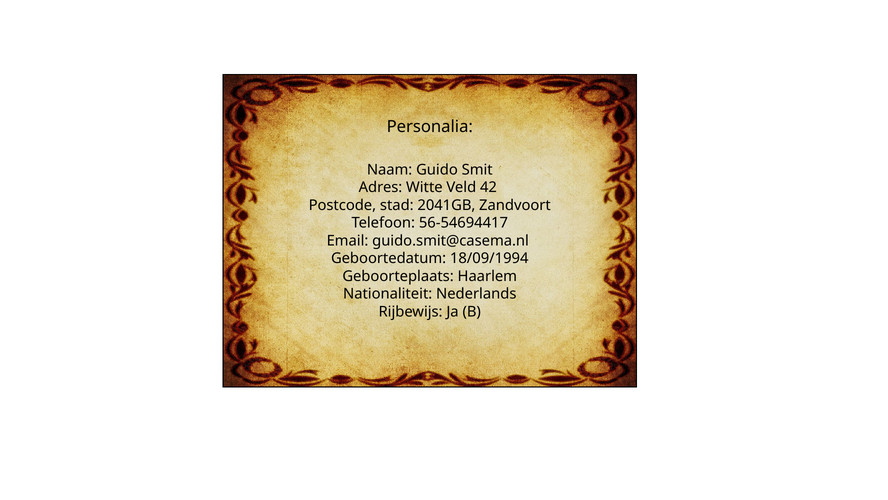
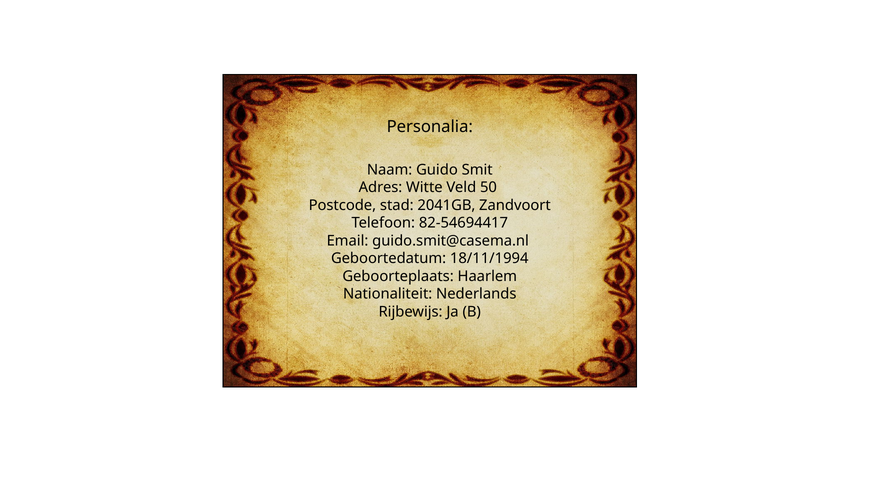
42: 42 -> 50
56-54694417: 56-54694417 -> 82-54694417
18/09/1994: 18/09/1994 -> 18/11/1994
